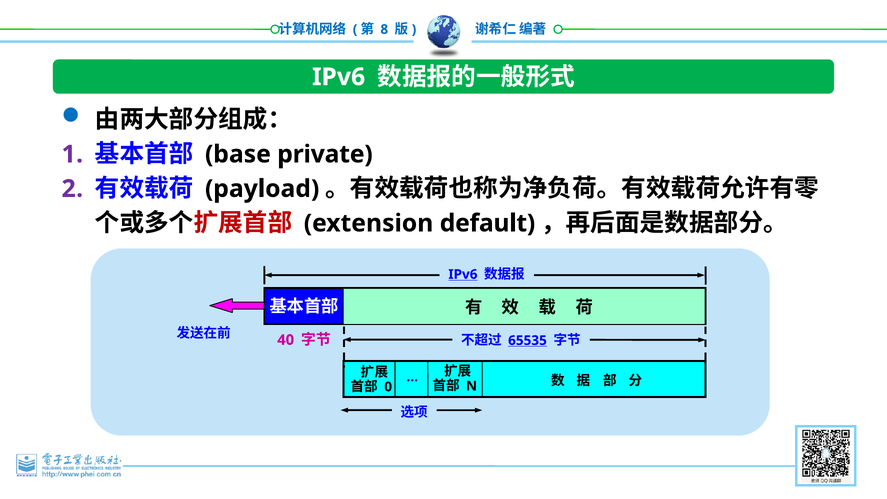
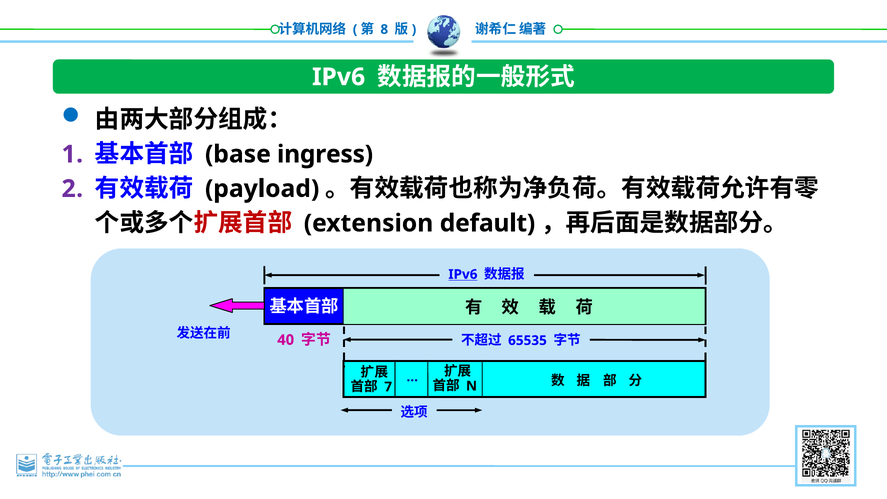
private: private -> ingress
65535 underline: present -> none
0: 0 -> 7
